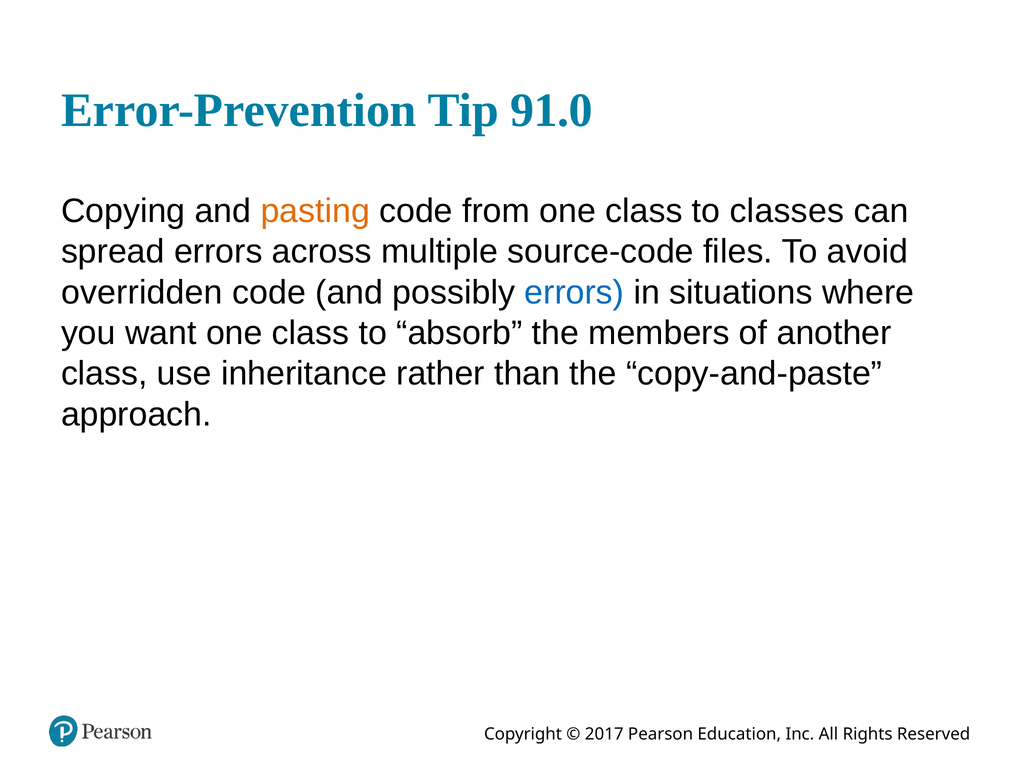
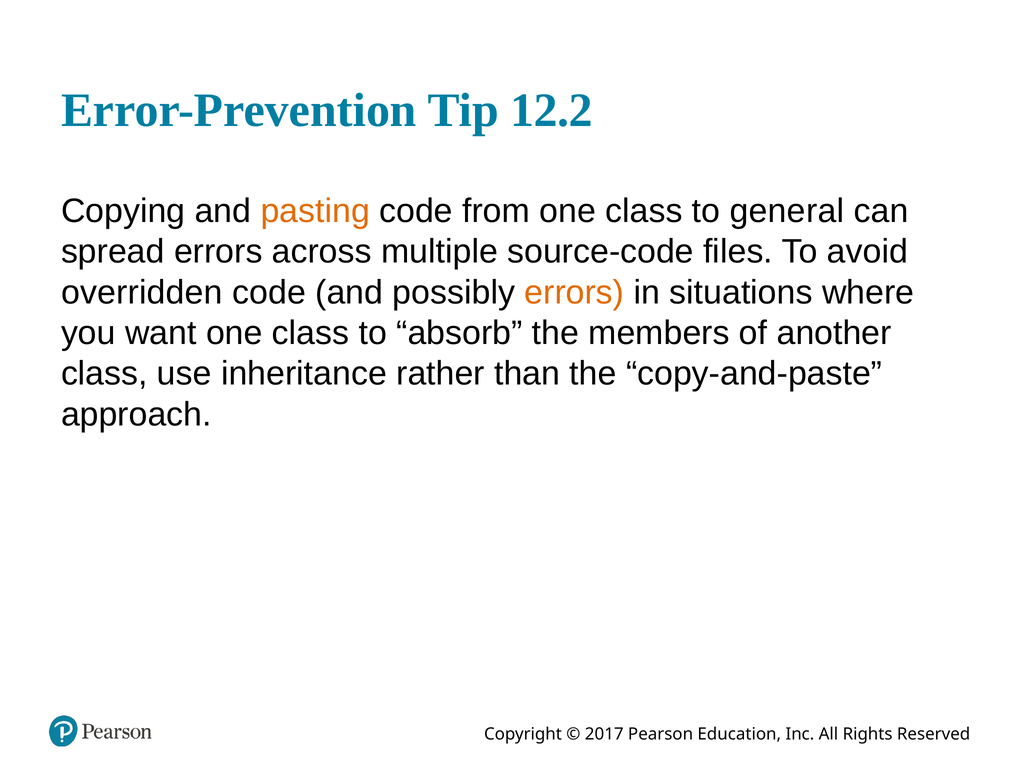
91.0: 91.0 -> 12.2
classes: classes -> general
errors at (574, 292) colour: blue -> orange
